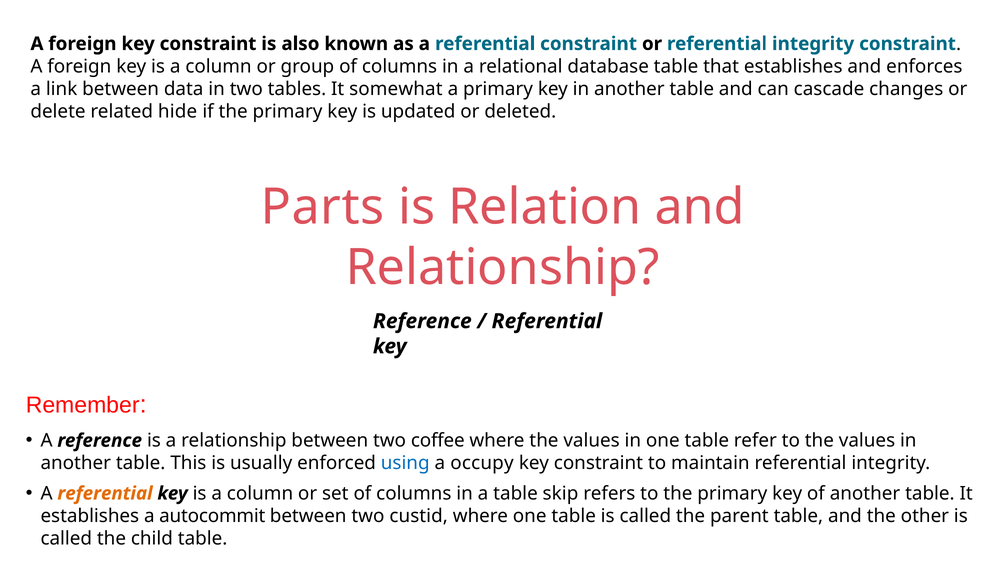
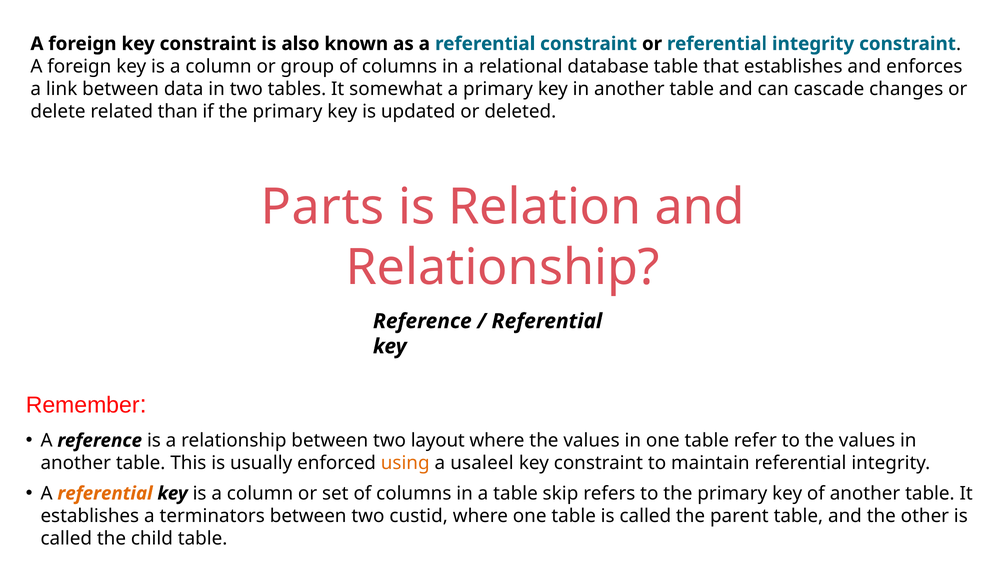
hide: hide -> than
coffee: coffee -> layout
using colour: blue -> orange
occupy: occupy -> usaleel
autocommit: autocommit -> terminators
